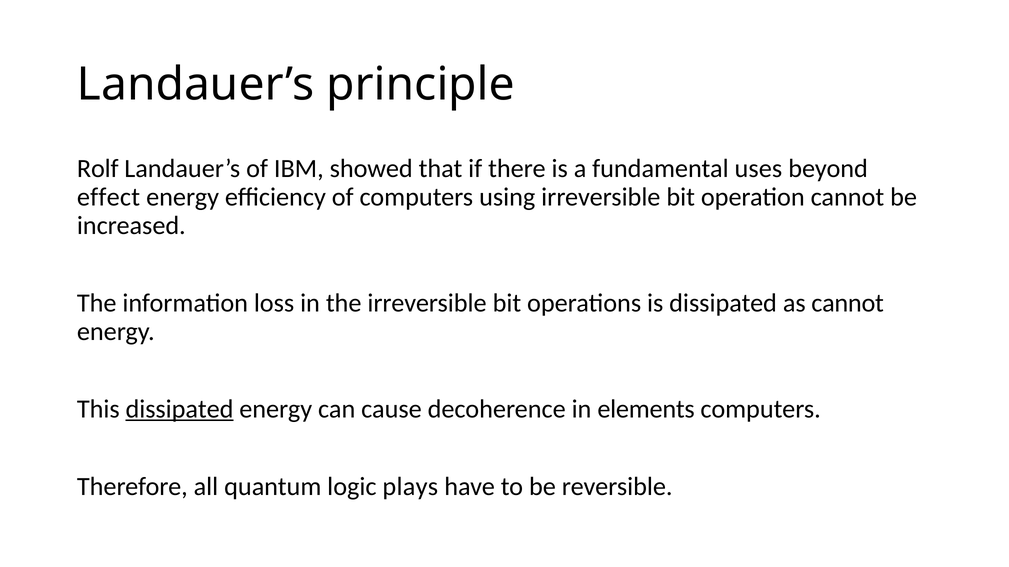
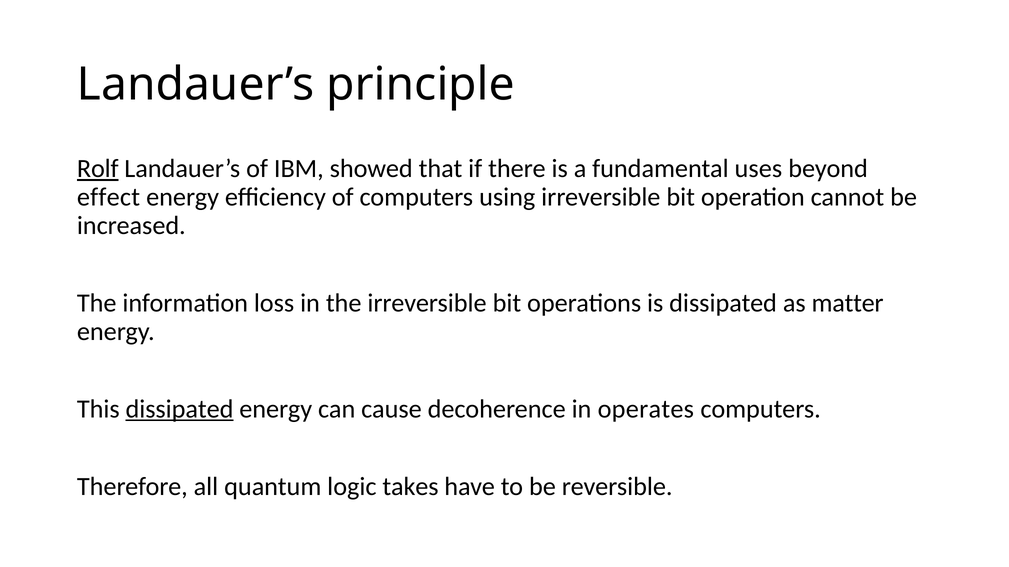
Rolf underline: none -> present
as cannot: cannot -> matter
elements: elements -> operates
plays: plays -> takes
